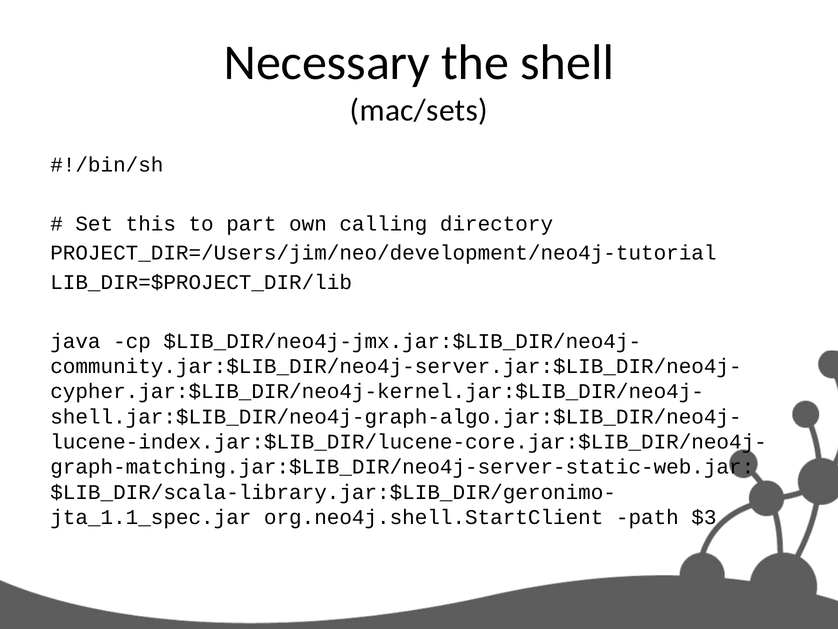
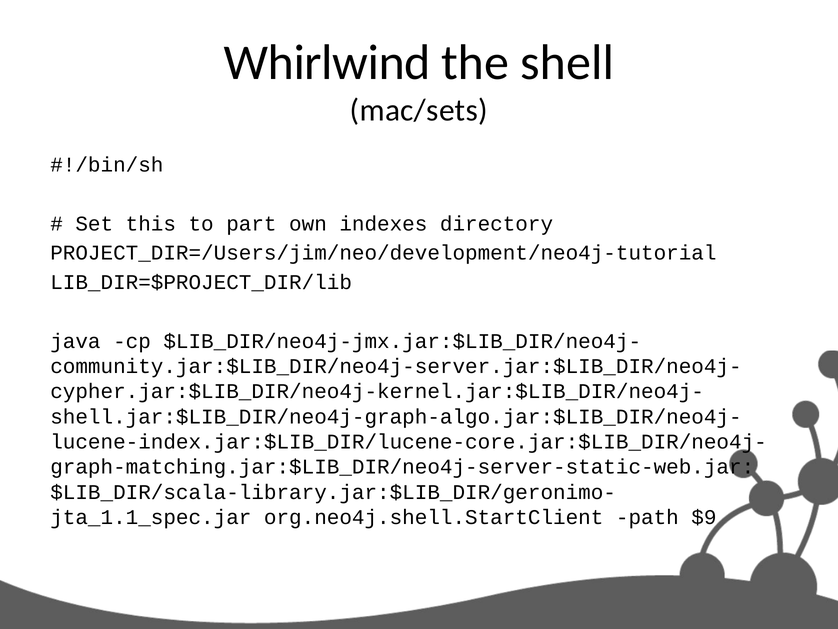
Necessary: Necessary -> Whirlwind
calling: calling -> indexes
$3: $3 -> $9
